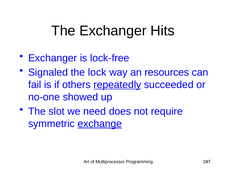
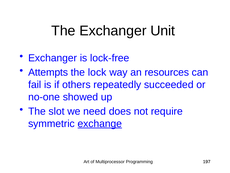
Hits: Hits -> Unit
Signaled: Signaled -> Attempts
repeatedly underline: present -> none
